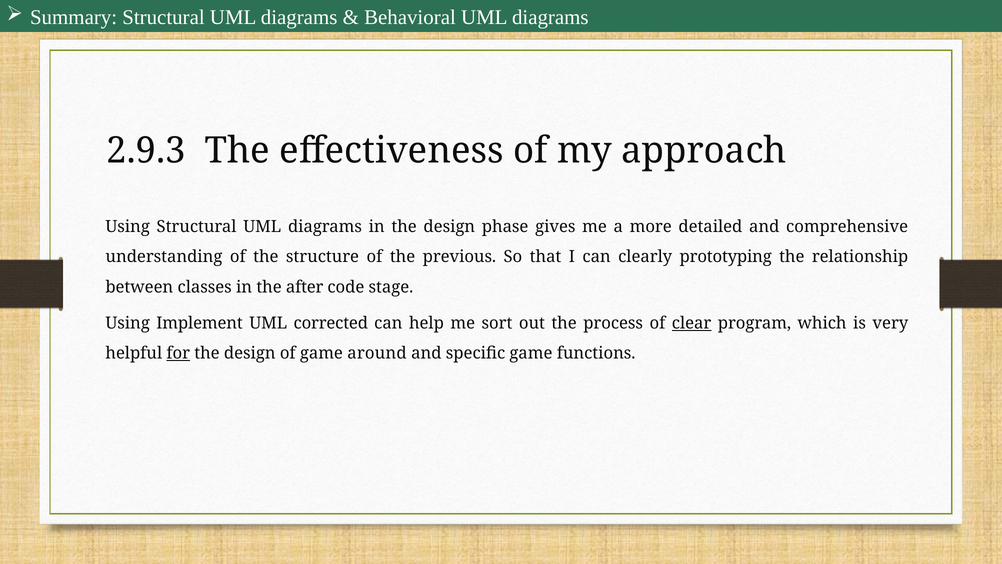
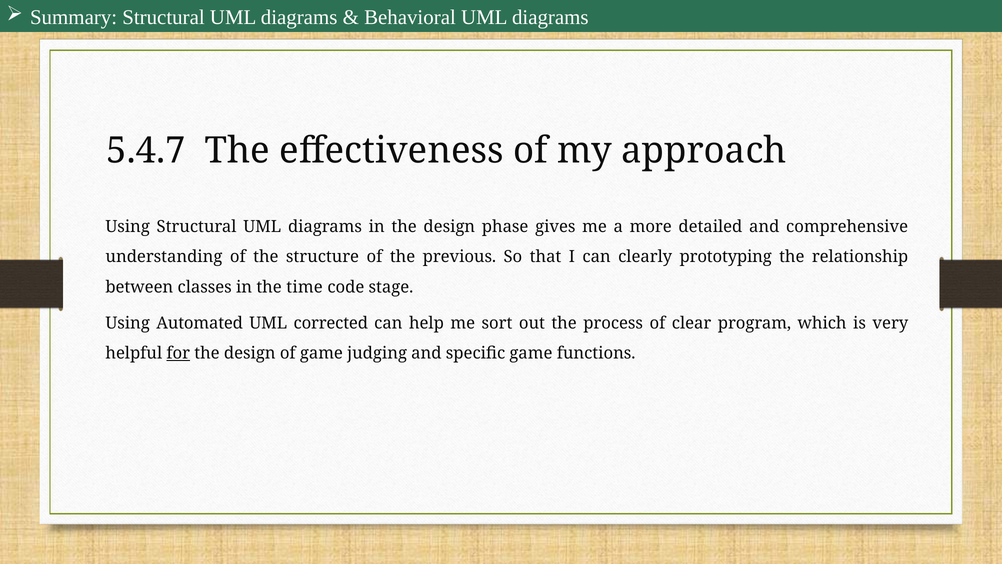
2.9.3: 2.9.3 -> 5.4.7
after: after -> time
Implement: Implement -> Automated
clear underline: present -> none
around: around -> judging
